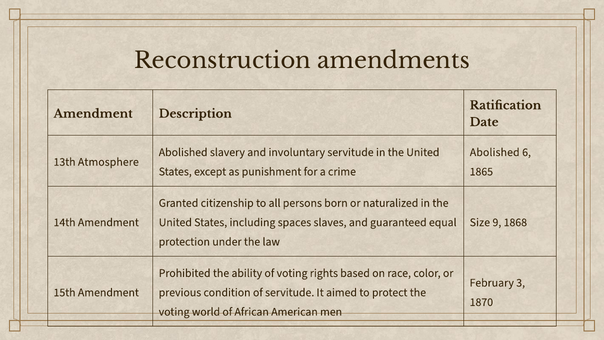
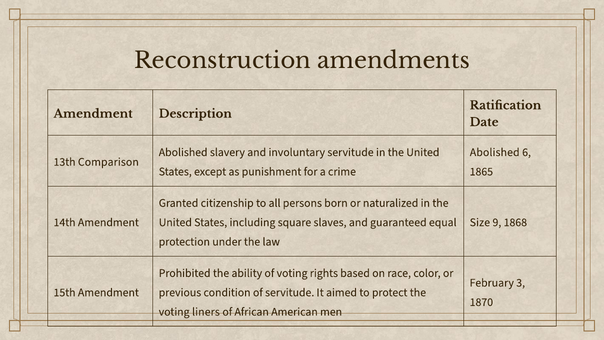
Atmosphere: Atmosphere -> Comparison
spaces: spaces -> square
world: world -> liners
